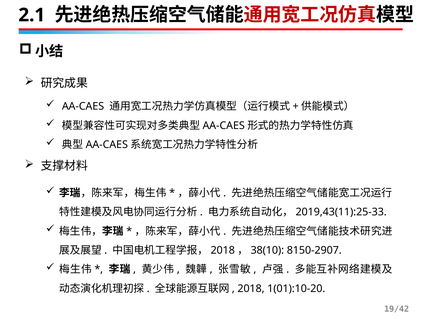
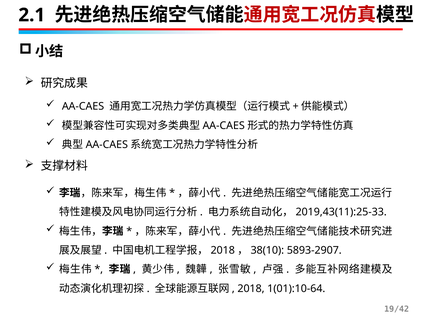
8150-2907: 8150-2907 -> 5893-2907
1(01):10-20: 1(01):10-20 -> 1(01):10-64
